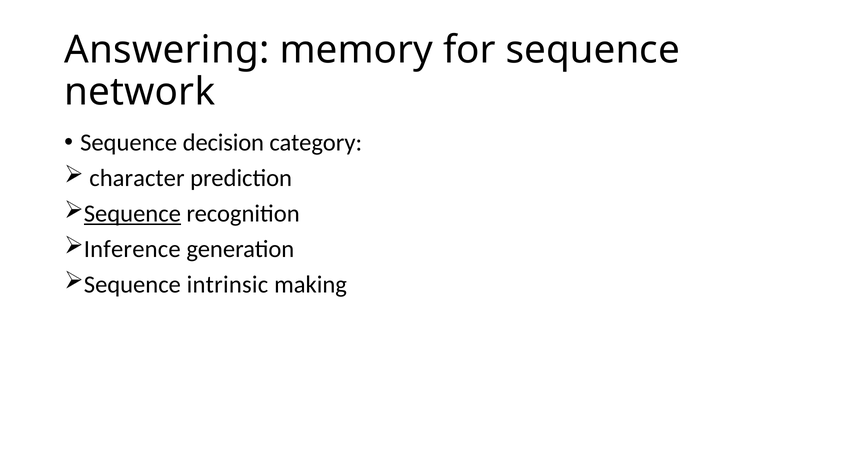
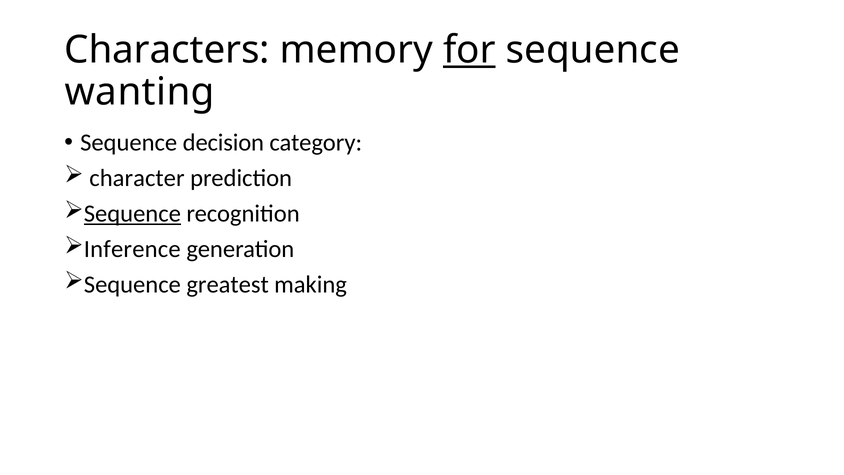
Answering: Answering -> Characters
for underline: none -> present
network: network -> wanting
intrinsic: intrinsic -> greatest
